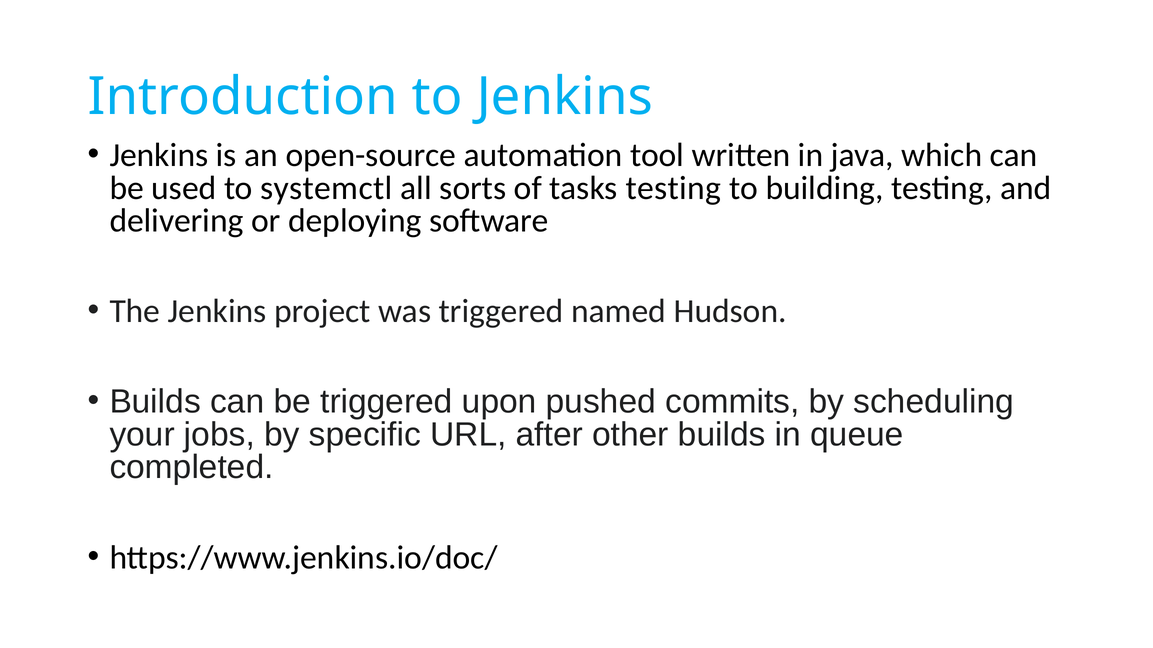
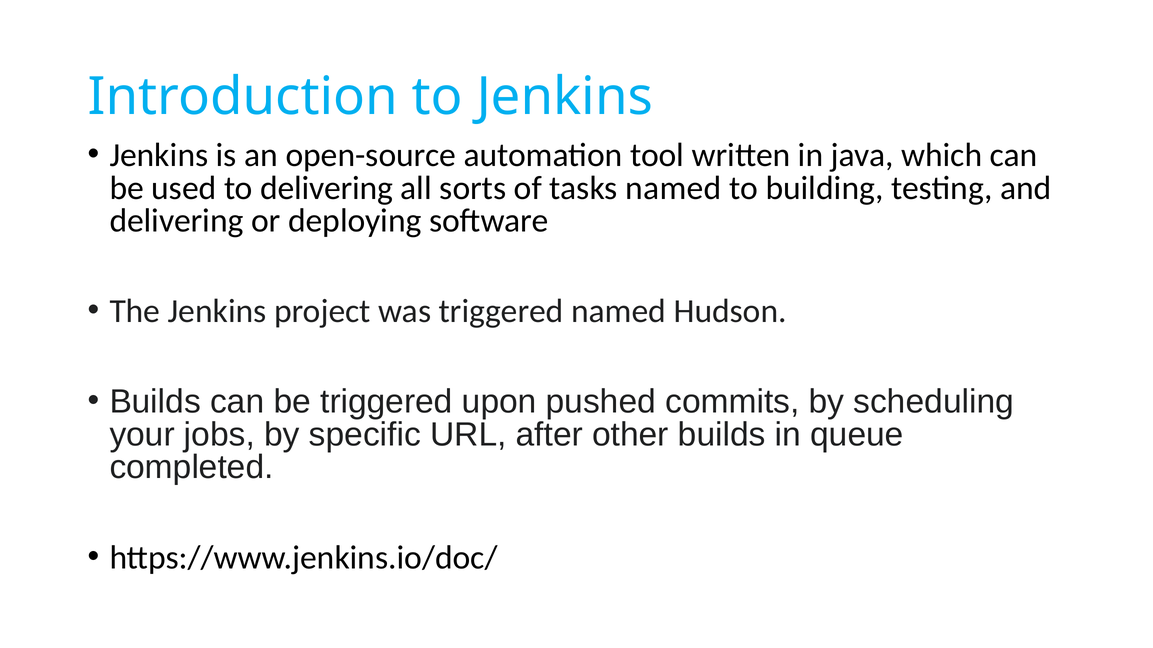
to systemctl: systemctl -> delivering
tasks testing: testing -> named
